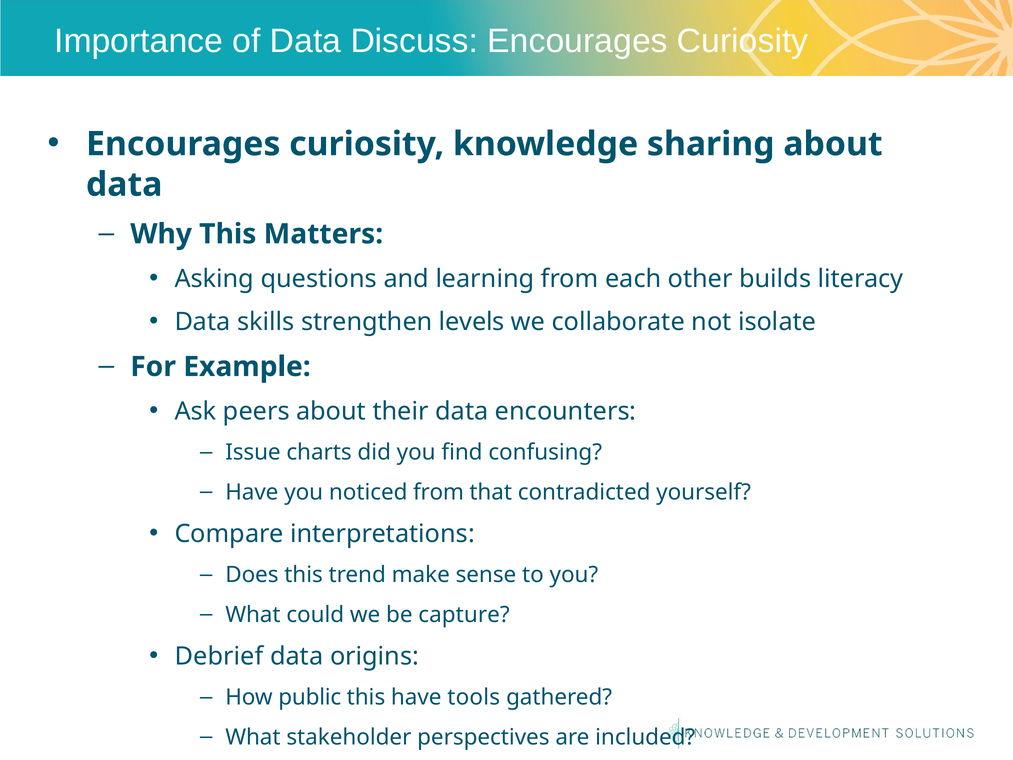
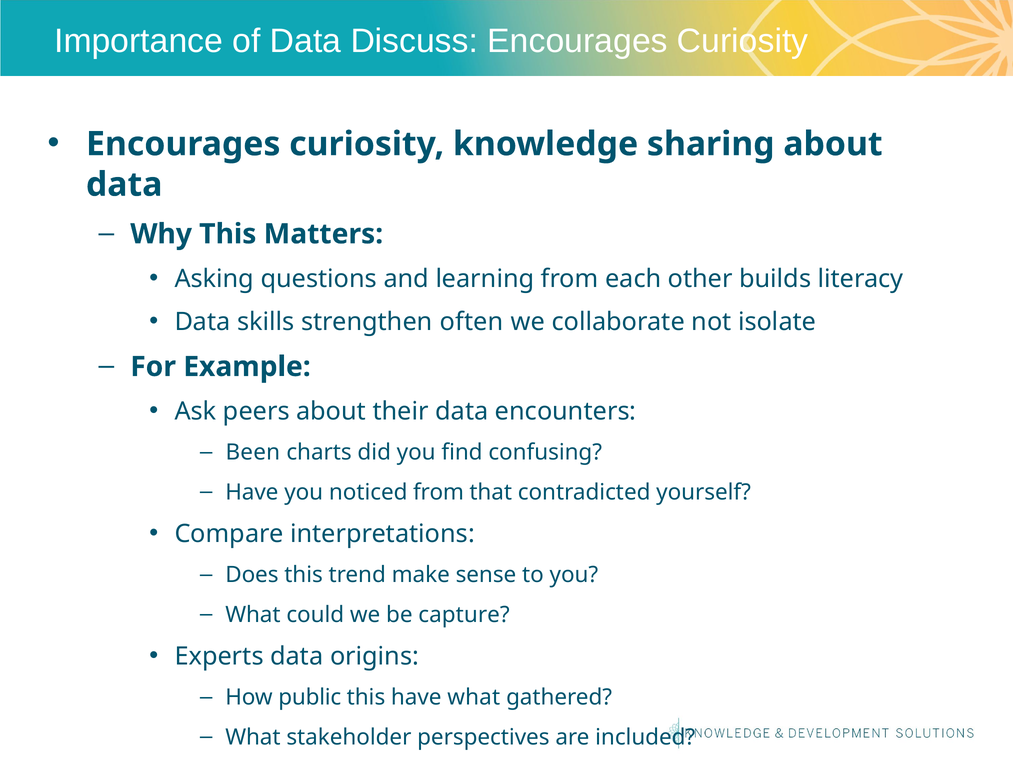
levels: levels -> often
Issue: Issue -> Been
Debrief: Debrief -> Experts
have tools: tools -> what
